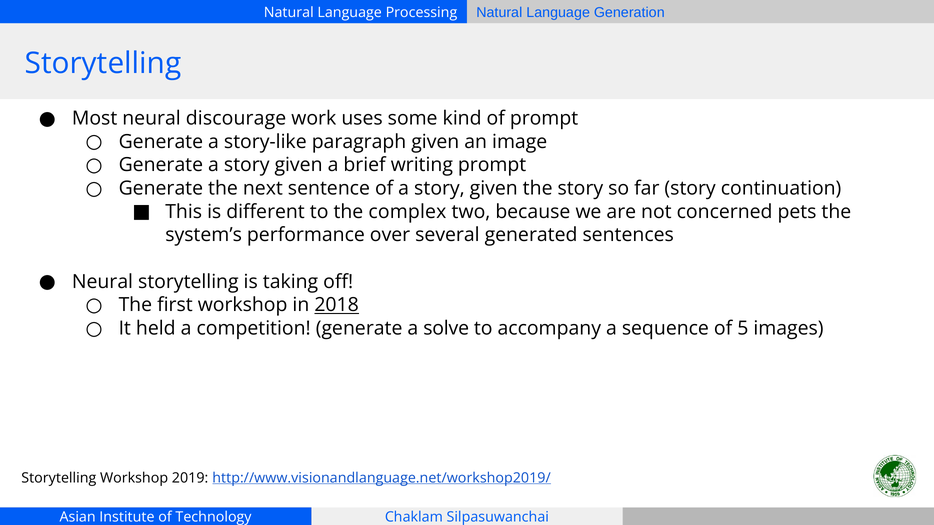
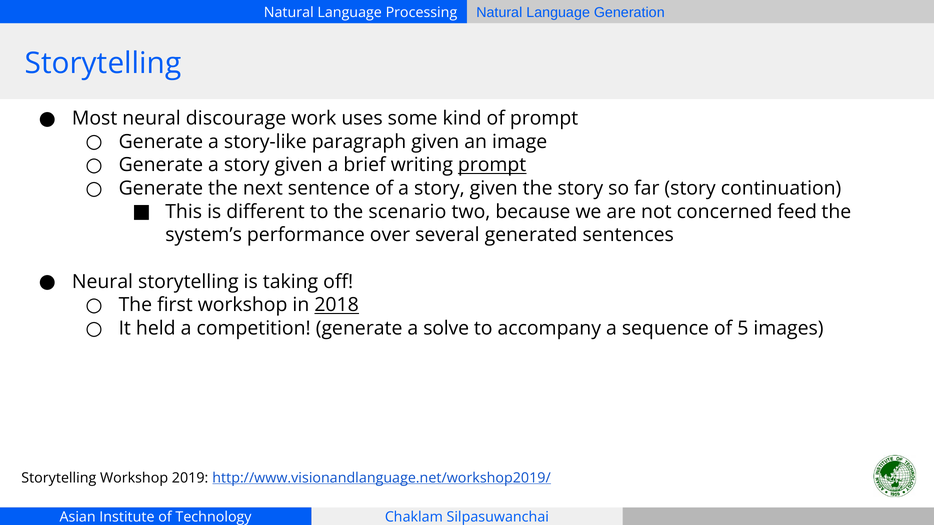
prompt at (492, 165) underline: none -> present
complex: complex -> scenario
pets: pets -> feed
